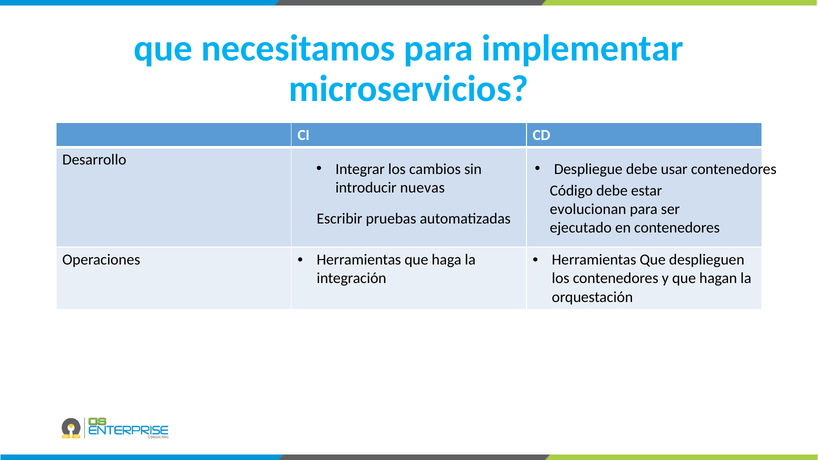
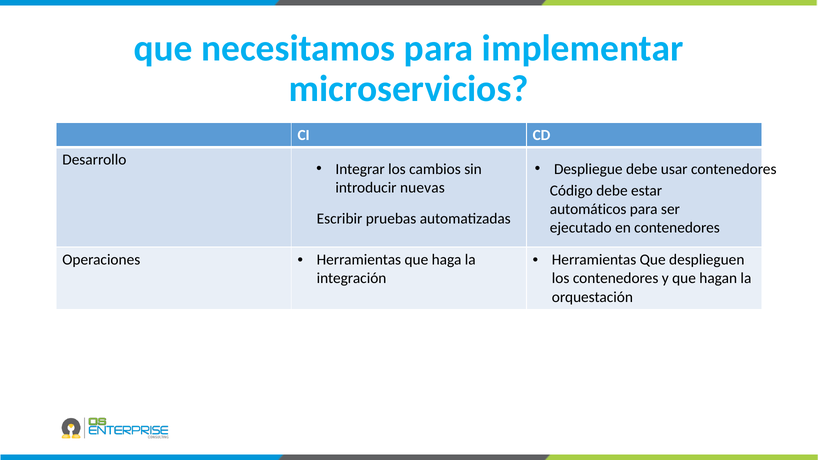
evolucionan: evolucionan -> automáticos
